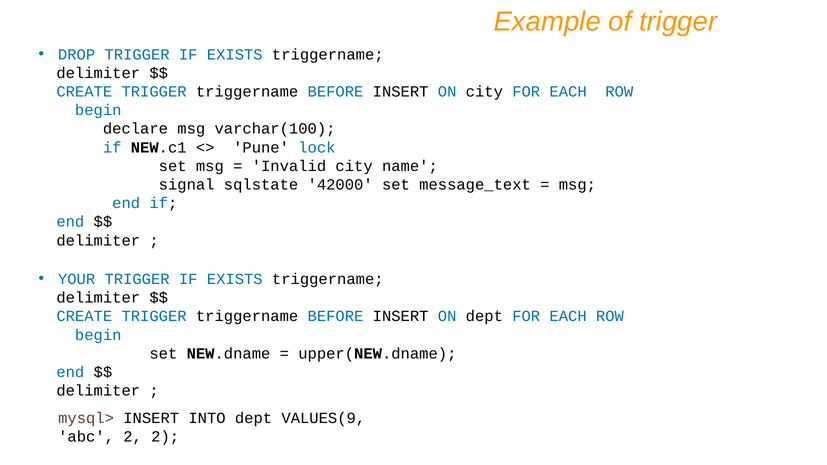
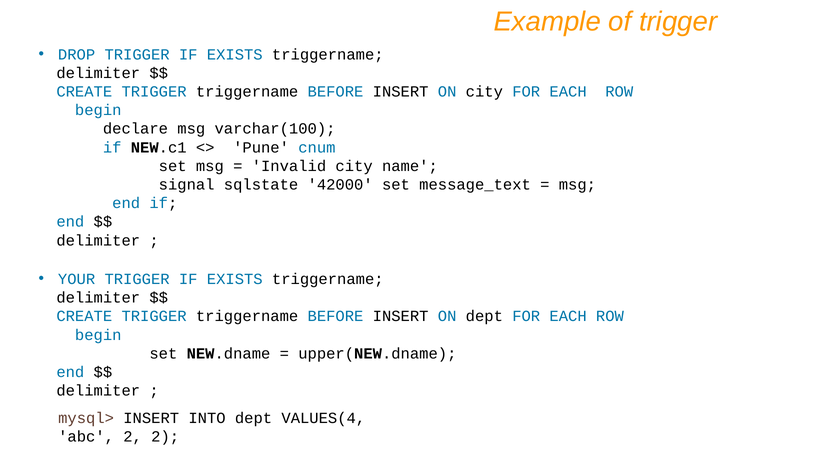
lock: lock -> cnum
VALUES(9: VALUES(9 -> VALUES(4
